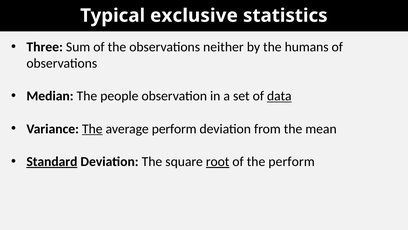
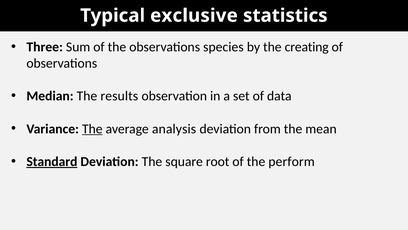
neither: neither -> species
humans: humans -> creating
people: people -> results
data underline: present -> none
average perform: perform -> analysis
root underline: present -> none
